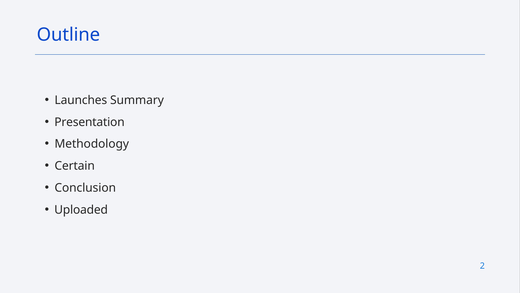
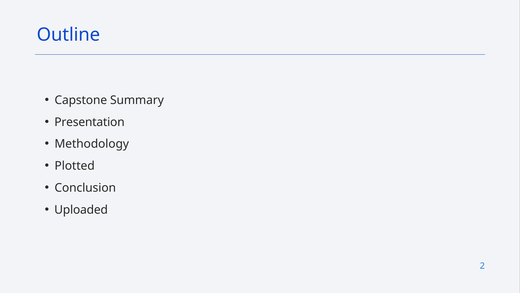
Launches: Launches -> Capstone
Certain: Certain -> Plotted
